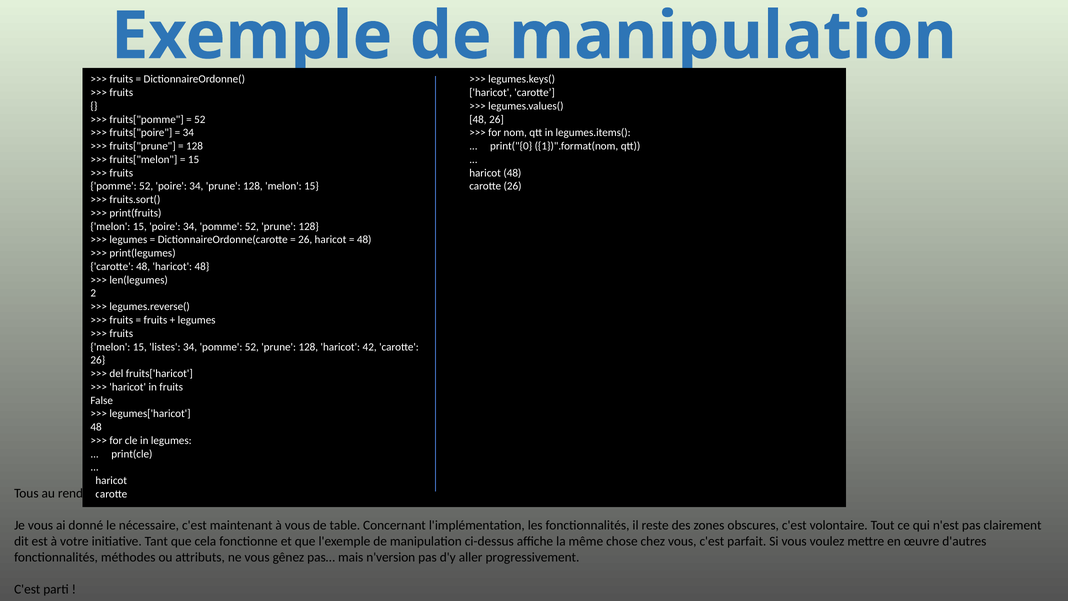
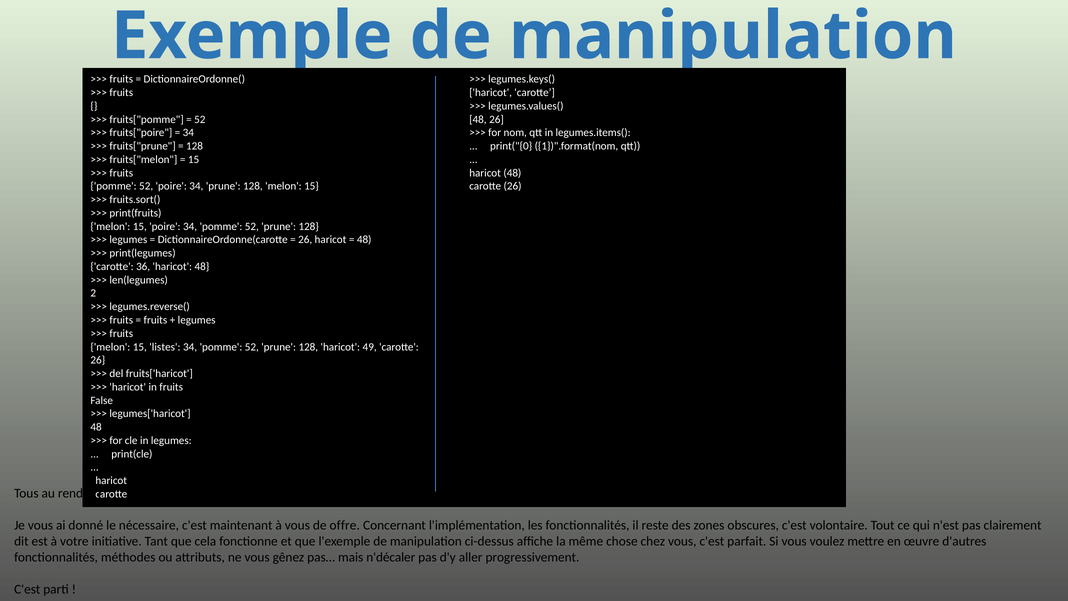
carotte 48: 48 -> 36
42: 42 -> 49
table: table -> offre
n'version: n'version -> n'décaler
